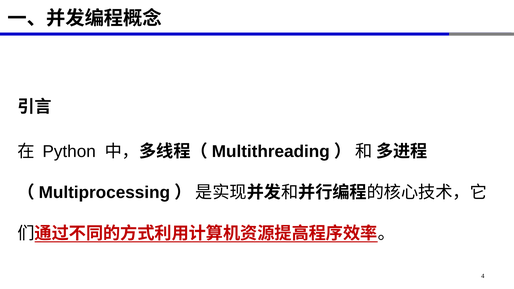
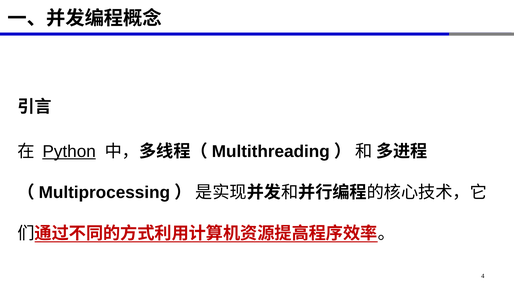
Python underline: none -> present
